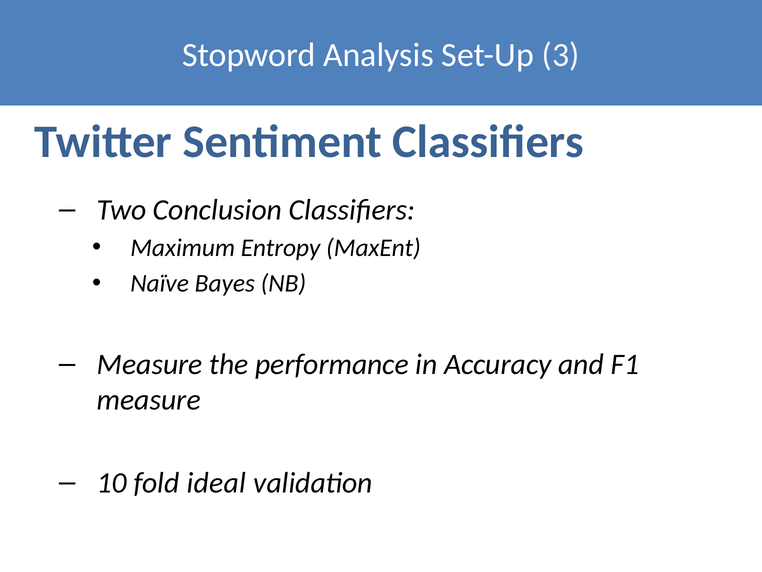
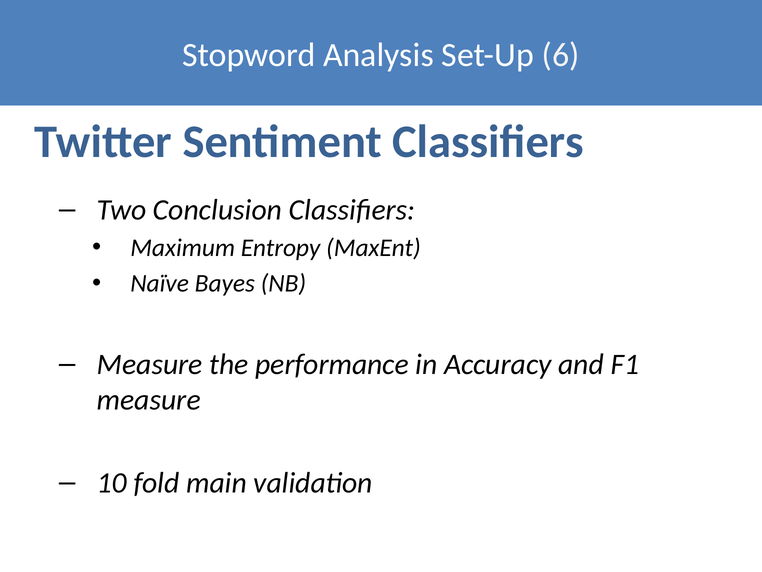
3: 3 -> 6
ideal: ideal -> main
